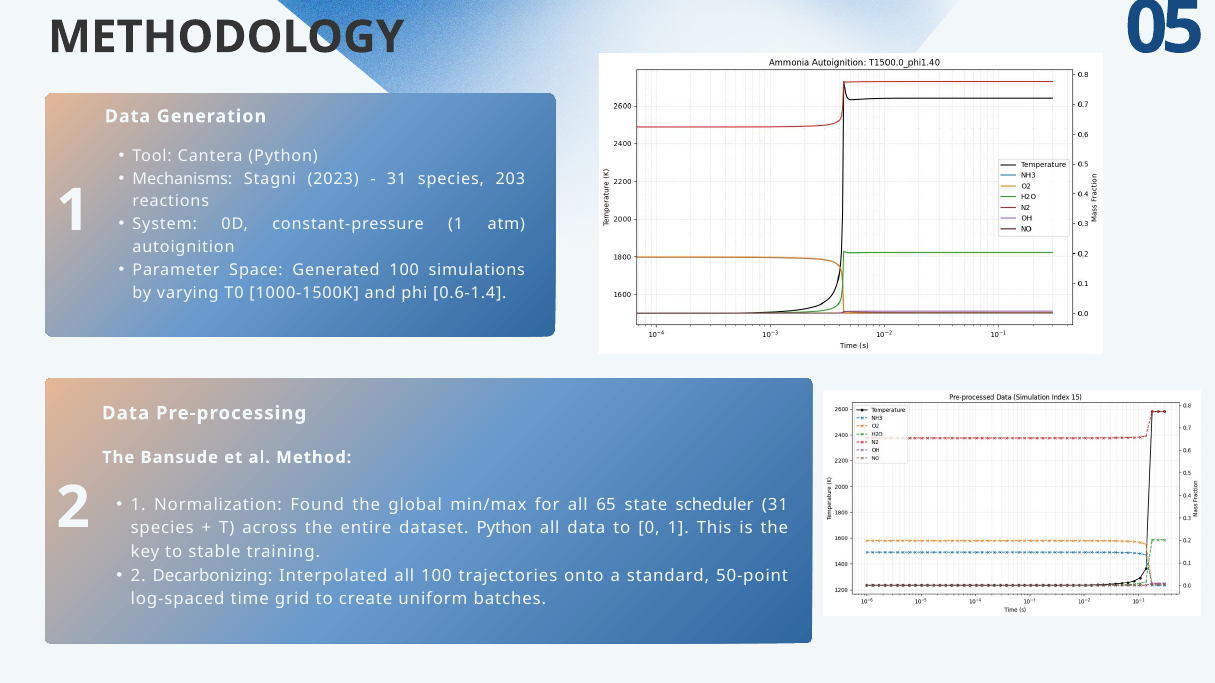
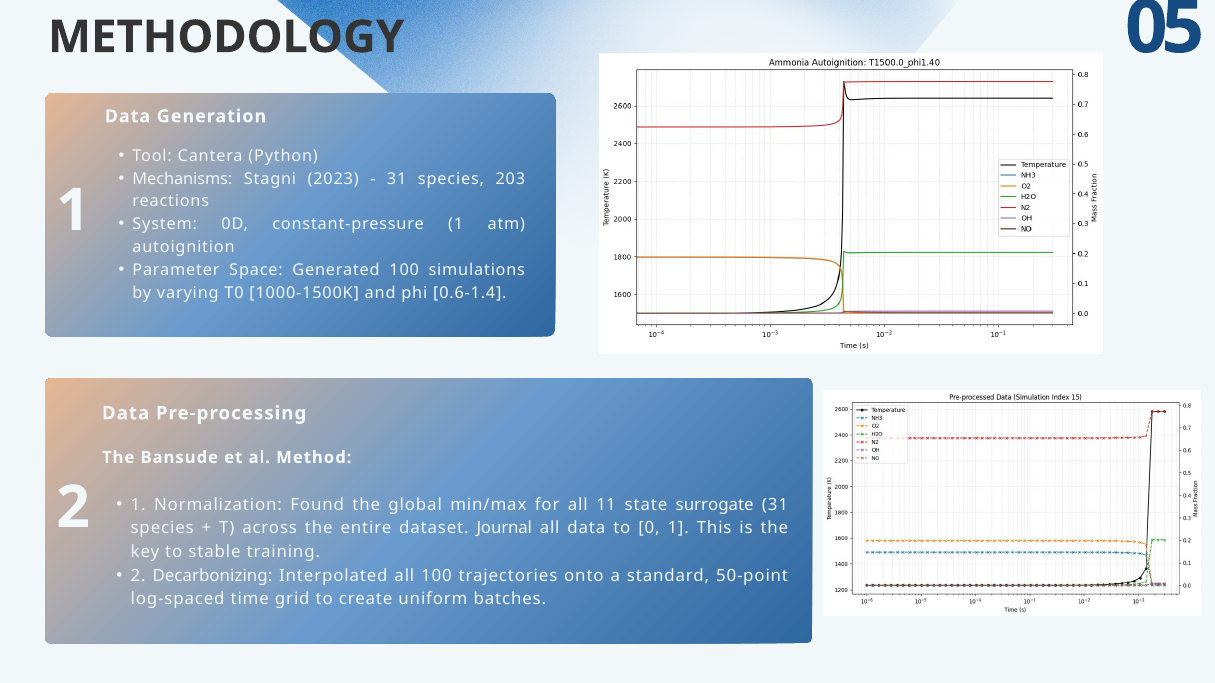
65: 65 -> 11
scheduler: scheduler -> surrogate
dataset Python: Python -> Journal
